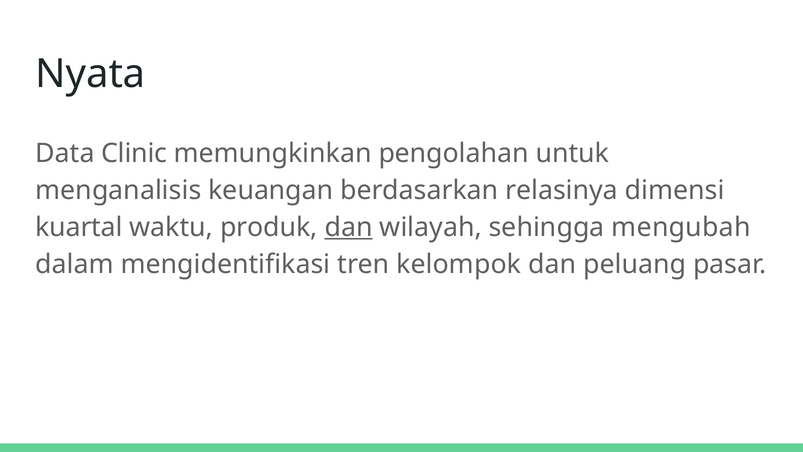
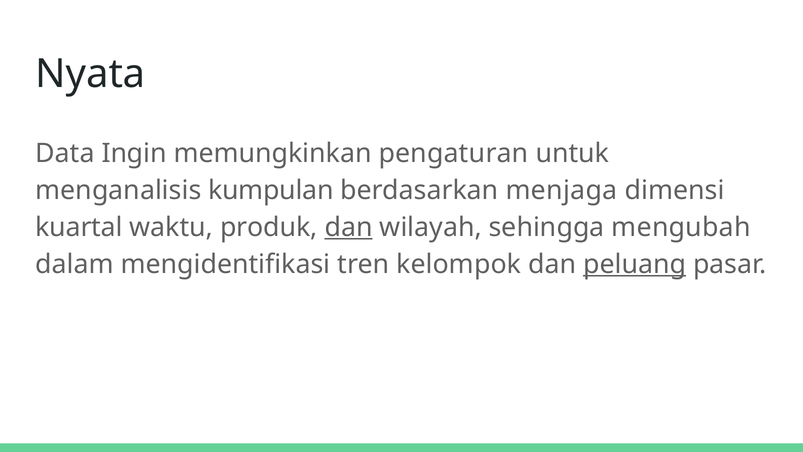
Clinic: Clinic -> Ingin
pengolahan: pengolahan -> pengaturan
keuangan: keuangan -> kumpulan
relasinya: relasinya -> menjaga
peluang underline: none -> present
